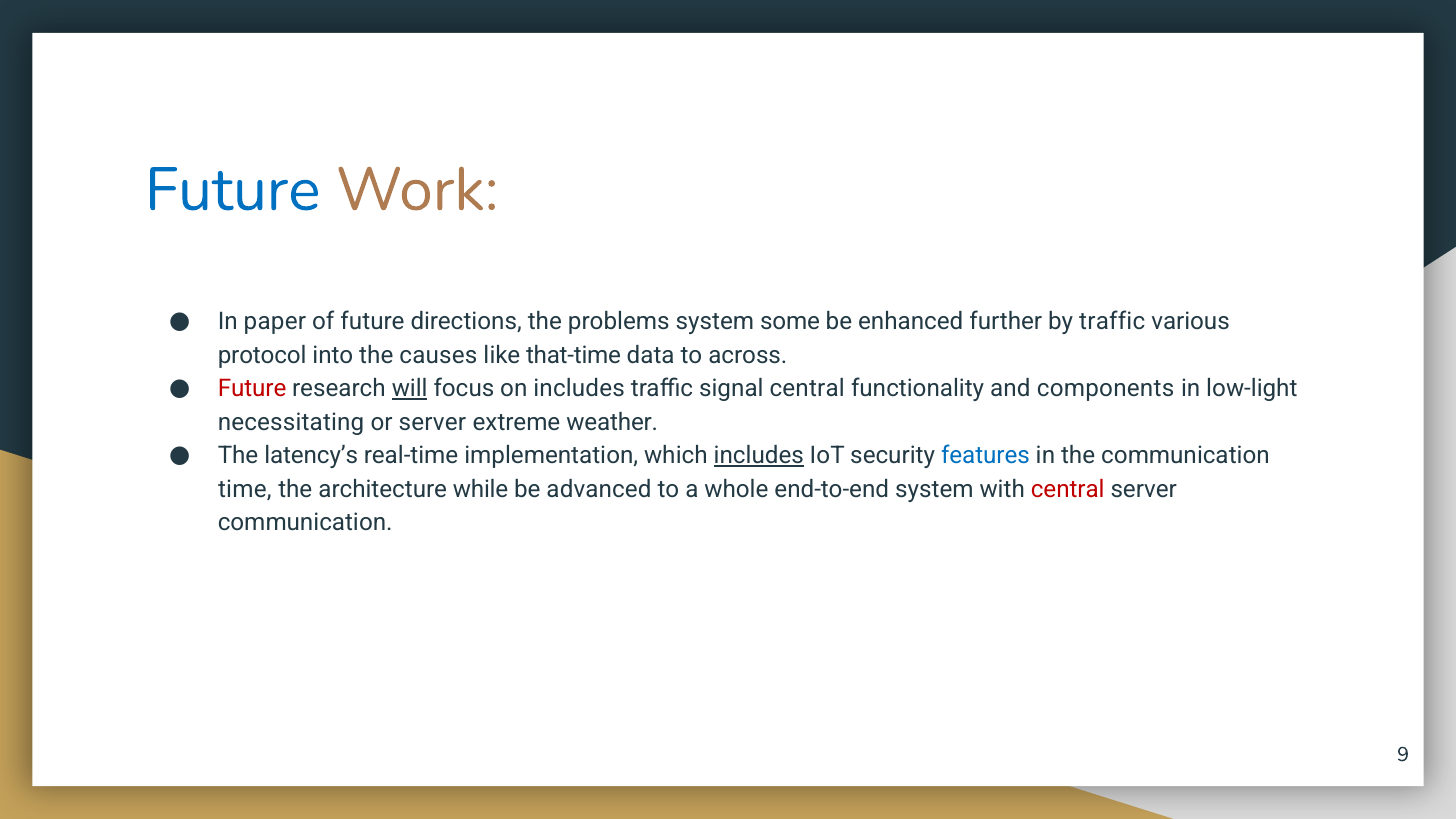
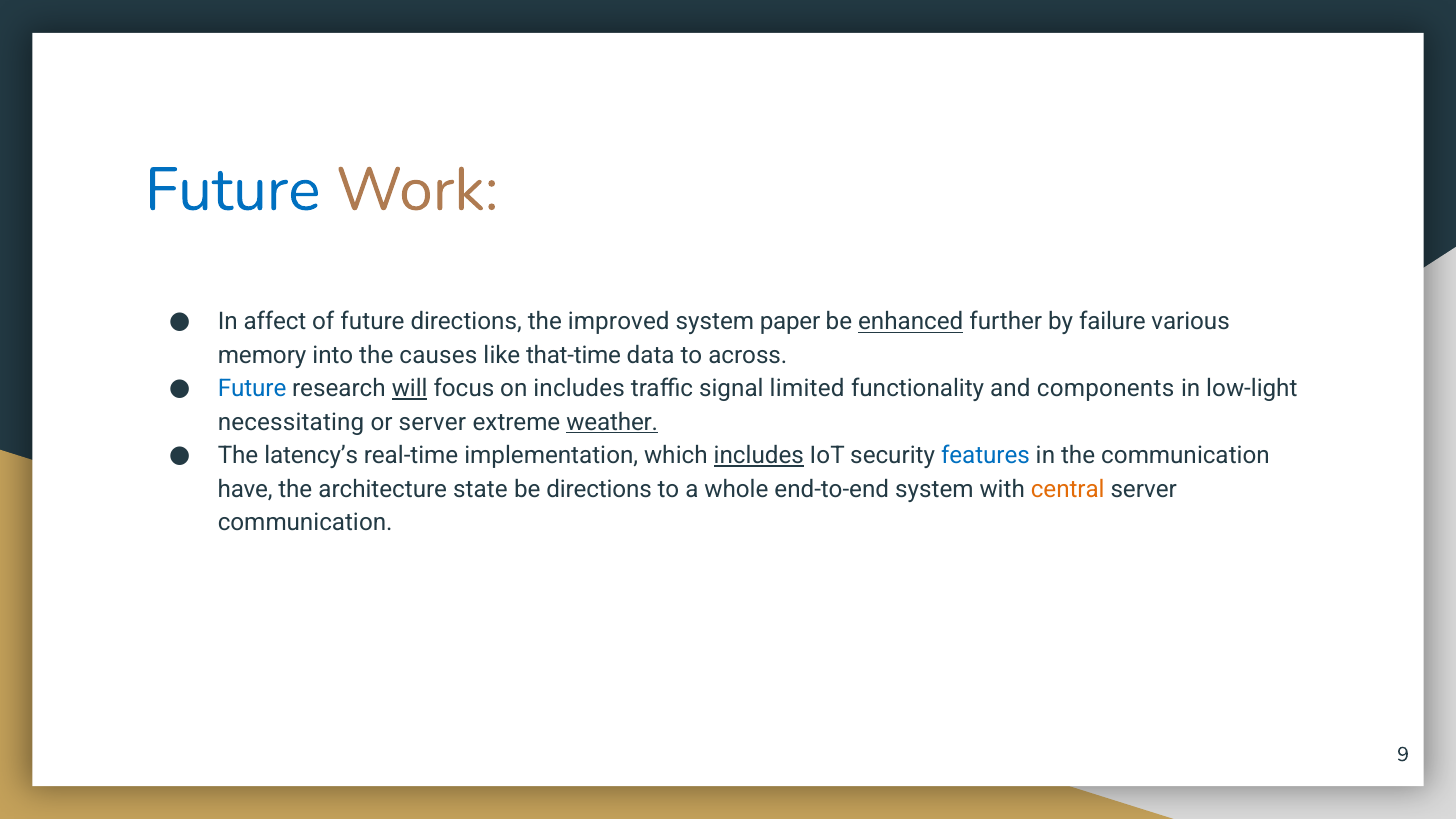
paper: paper -> affect
problems: problems -> improved
some: some -> paper
enhanced underline: none -> present
by traffic: traffic -> failure
protocol: protocol -> memory
Future at (252, 389) colour: red -> blue
signal central: central -> limited
weather underline: none -> present
time: time -> have
while: while -> state
be advanced: advanced -> directions
central at (1068, 489) colour: red -> orange
